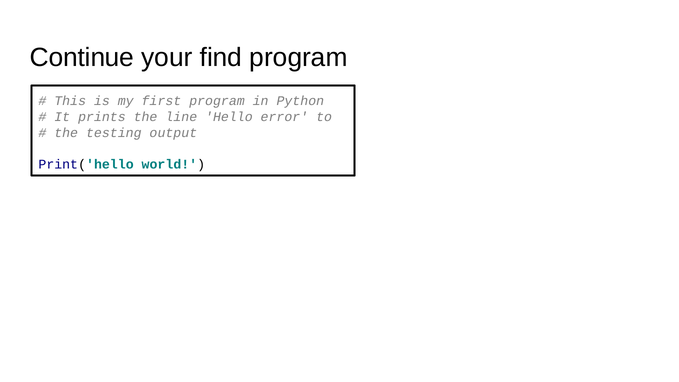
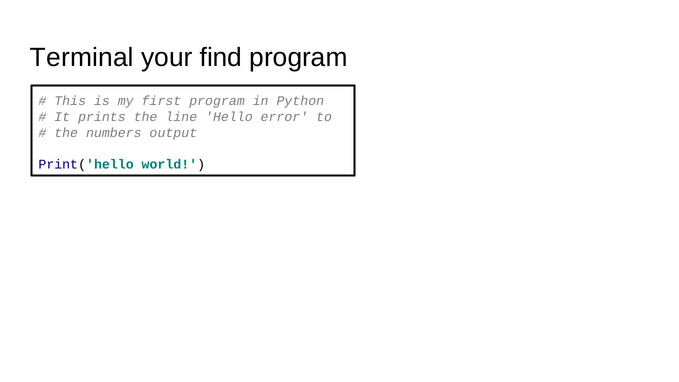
Continue: Continue -> Terminal
testing: testing -> numbers
